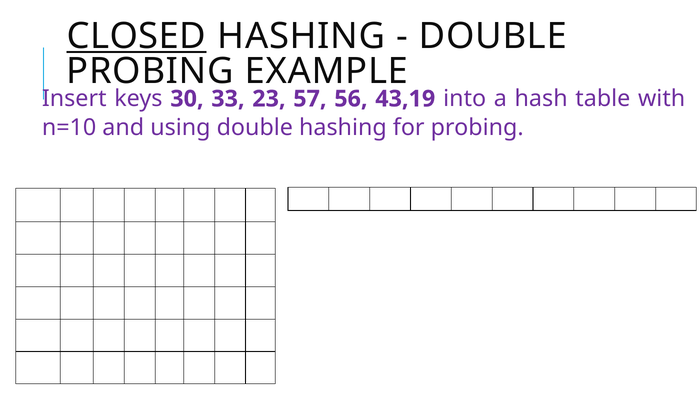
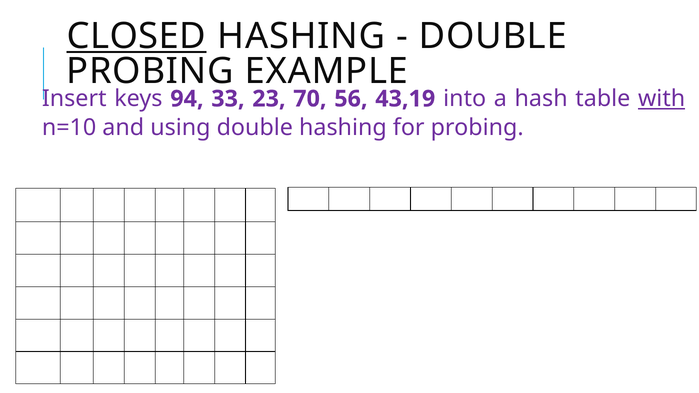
30: 30 -> 94
57: 57 -> 70
with underline: none -> present
